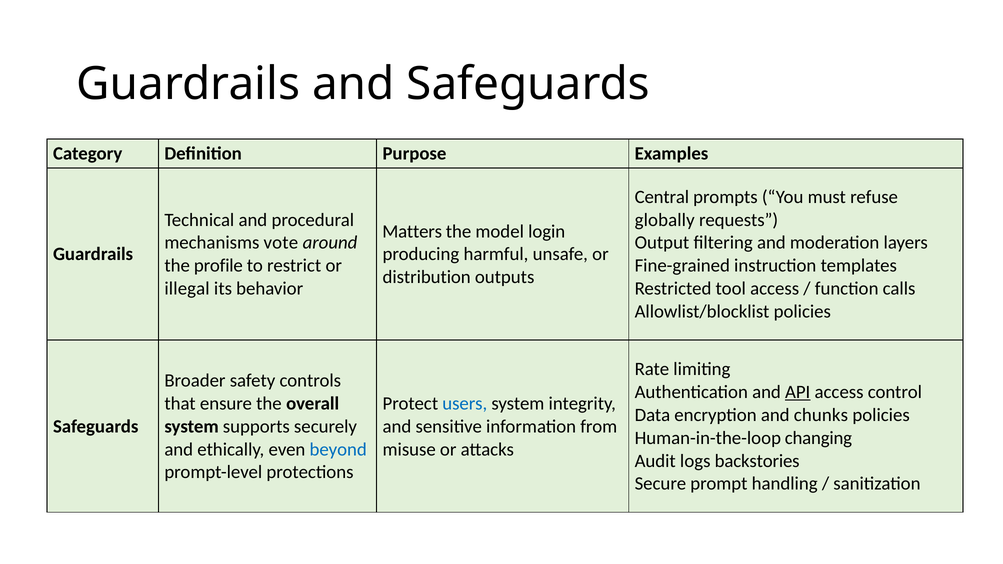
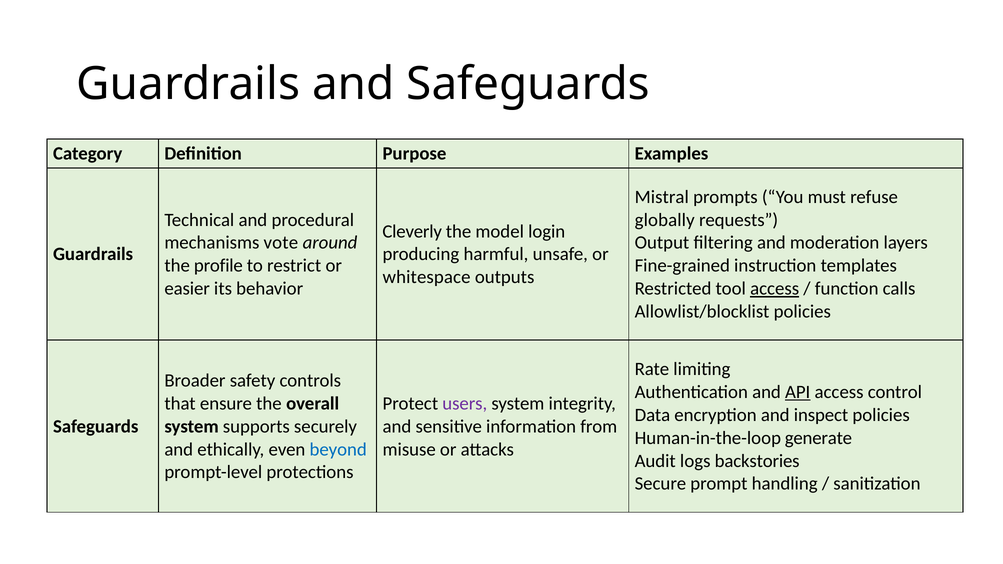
Central: Central -> Mistral
Matters: Matters -> Cleverly
distribution: distribution -> whitespace
illegal: illegal -> easier
access at (775, 289) underline: none -> present
users colour: blue -> purple
chunks: chunks -> inspect
changing: changing -> generate
